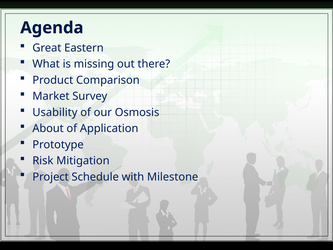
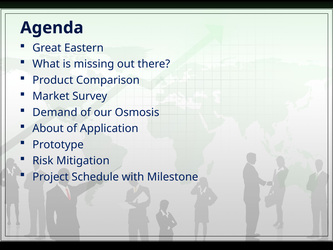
Usability: Usability -> Demand
